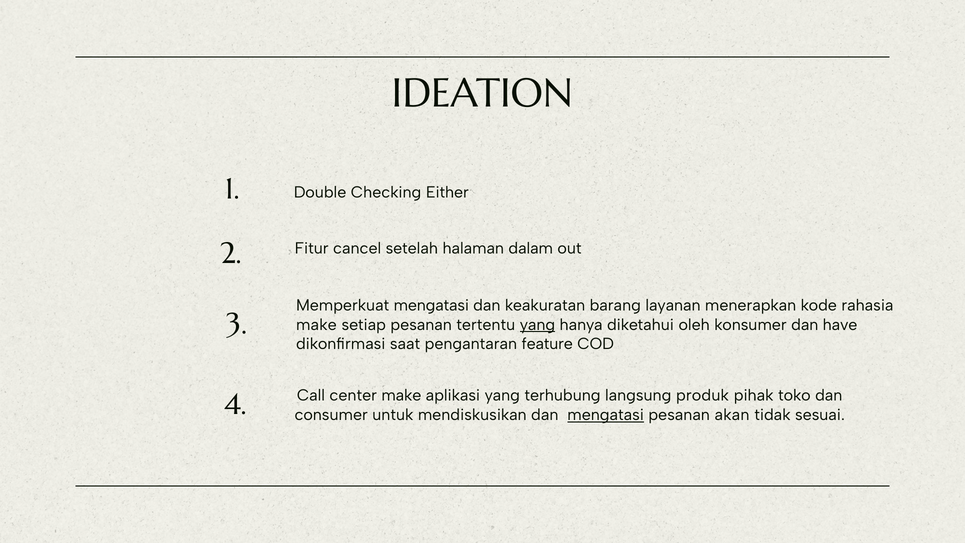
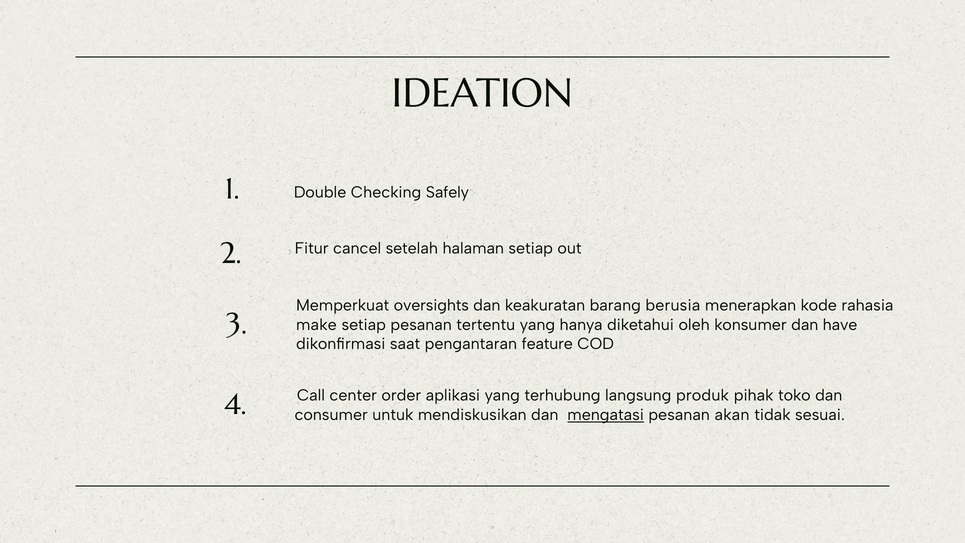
Either: Either -> Safely
halaman dalam: dalam -> setiap
Memperkuat mengatasi: mengatasi -> oversights
layanan: layanan -> berusia
yang at (537, 325) underline: present -> none
center make: make -> order
